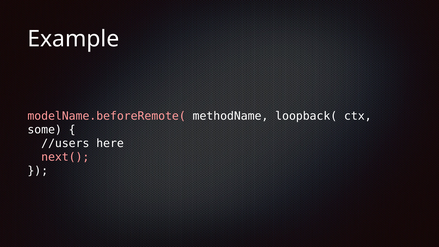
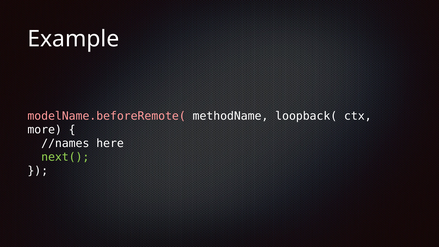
some: some -> more
//users: //users -> //names
next( colour: pink -> light green
